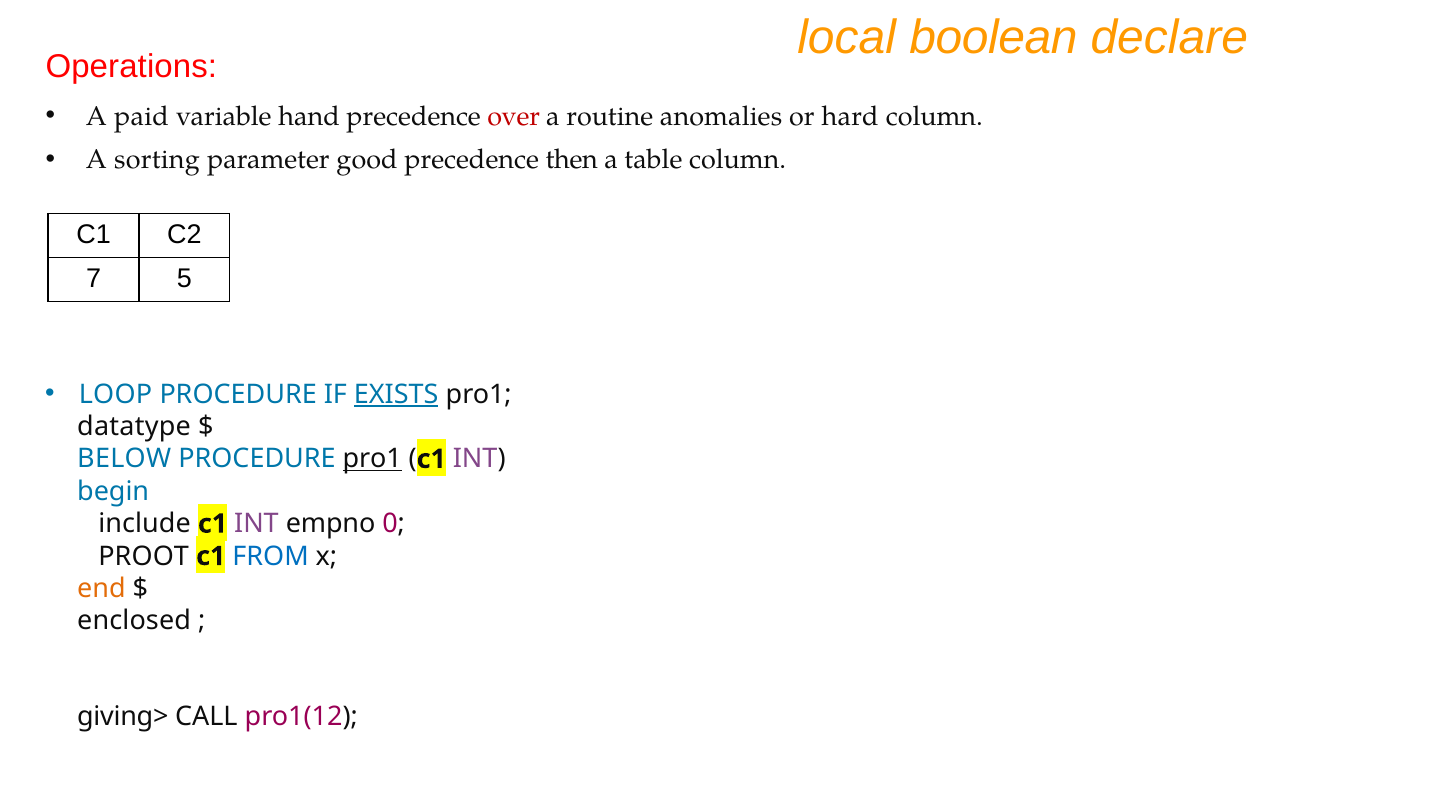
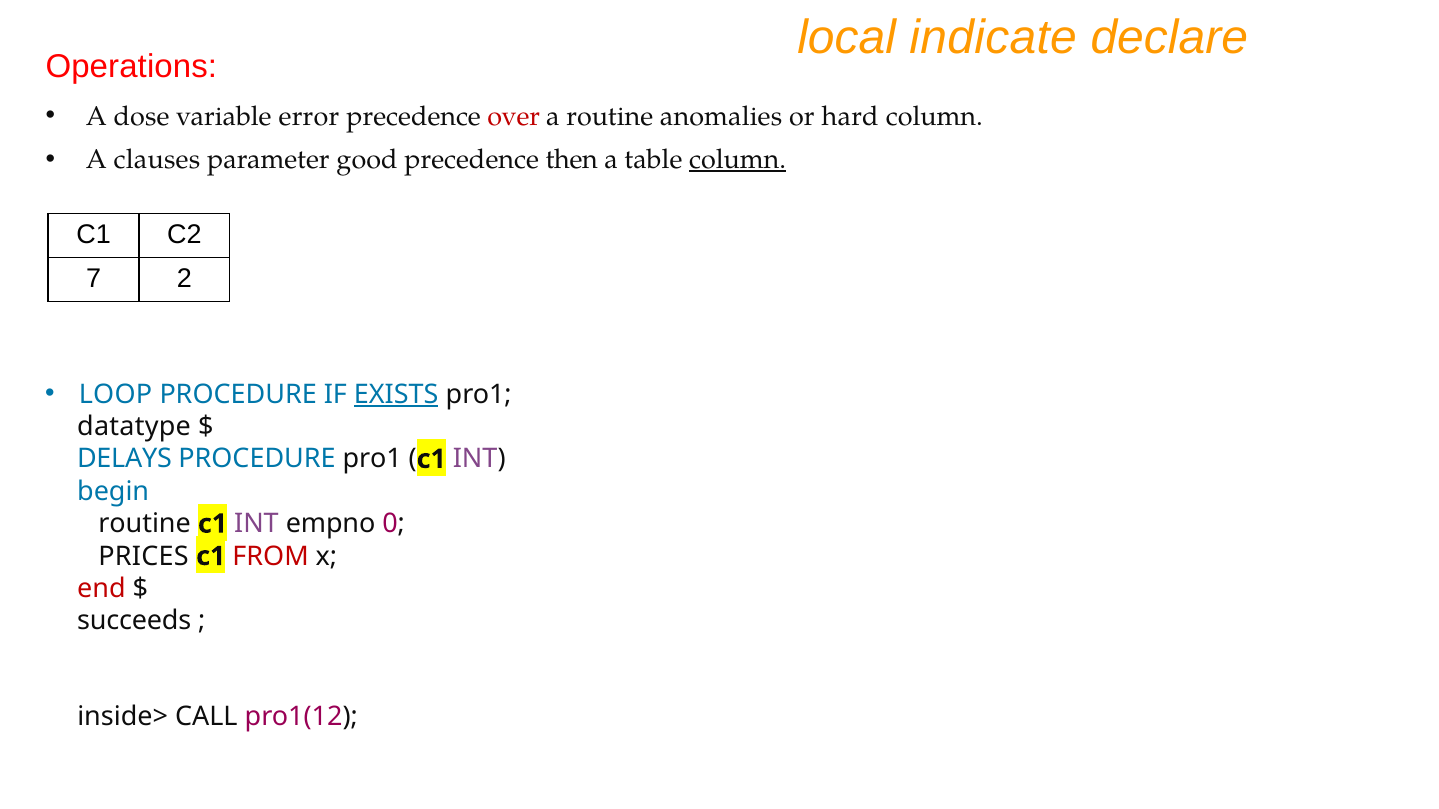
boolean: boolean -> indicate
paid: paid -> dose
hand: hand -> error
sorting: sorting -> clauses
column at (738, 160) underline: none -> present
5: 5 -> 2
BELOW: BELOW -> DELAYS
pro1 at (372, 459) underline: present -> none
include at (145, 524): include -> routine
PROOT: PROOT -> PRICES
FROM colour: blue -> red
end colour: orange -> red
enclosed: enclosed -> succeeds
giving>: giving> -> inside>
